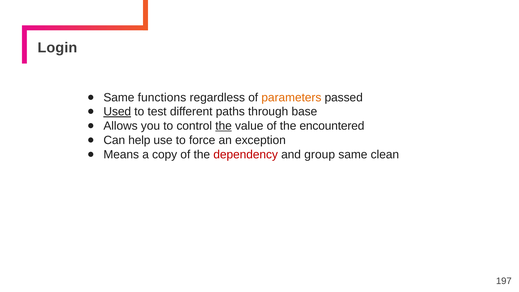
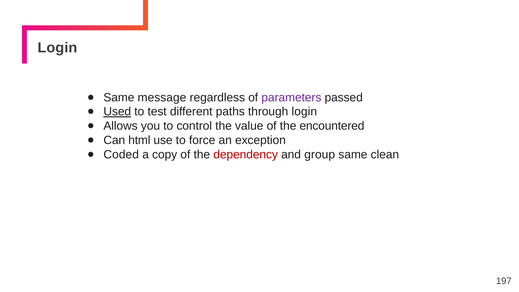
functions: functions -> message
parameters colour: orange -> purple
through base: base -> login
the at (224, 126) underline: present -> none
help: help -> html
Means: Means -> Coded
